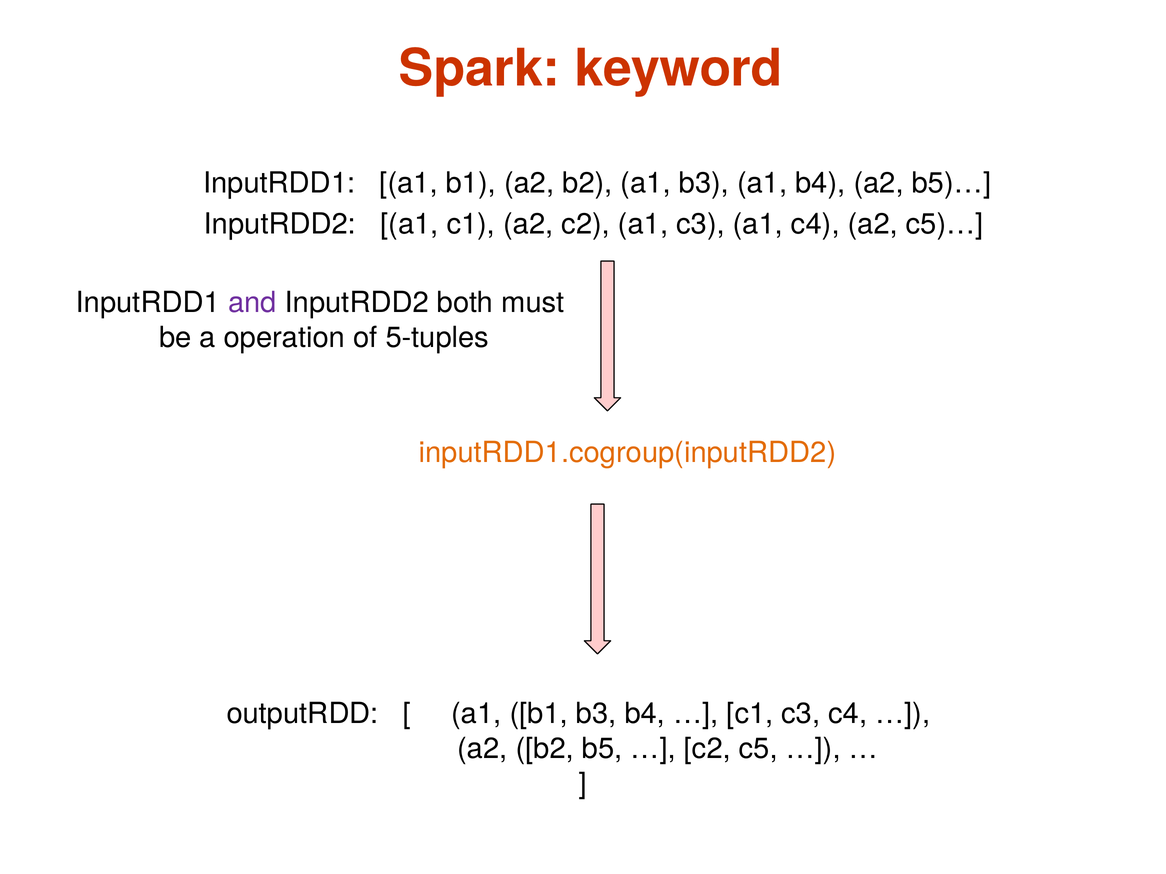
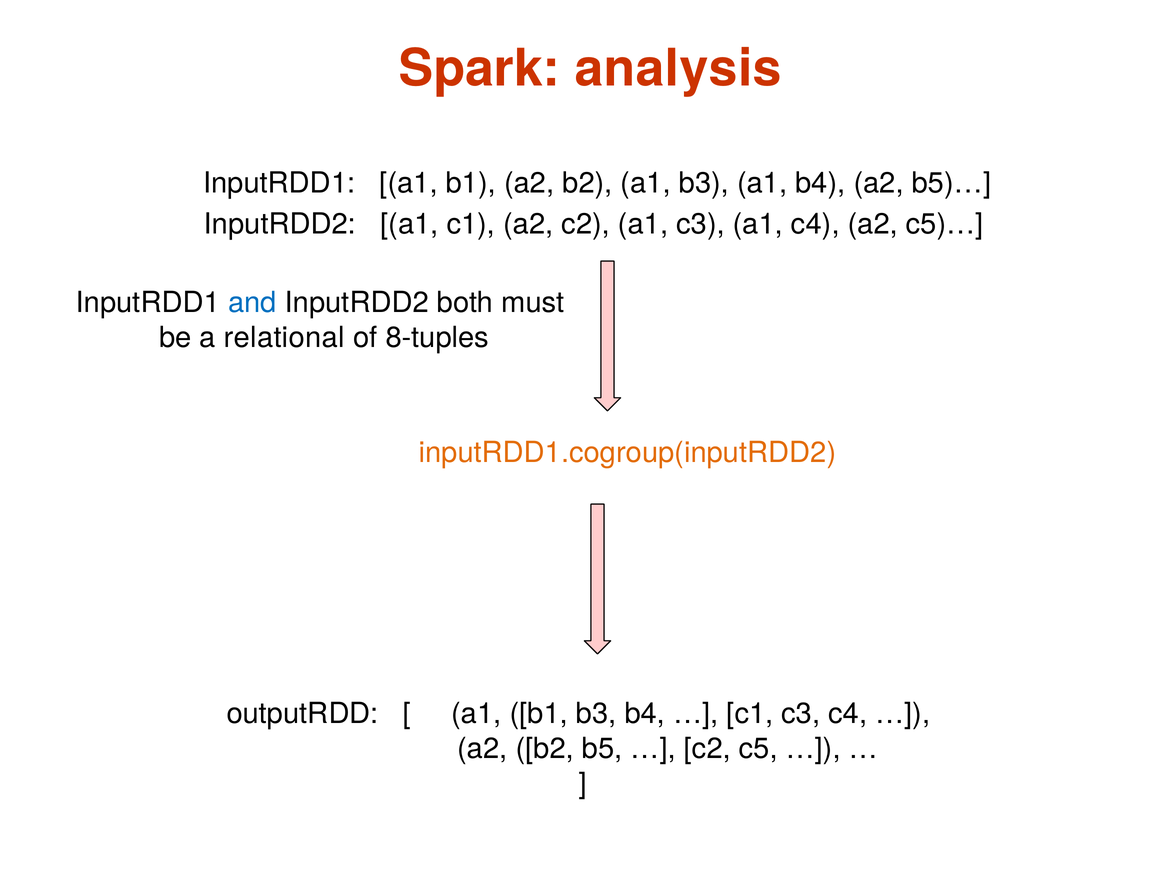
keyword: keyword -> analysis
and colour: purple -> blue
operation: operation -> relational
5-tuples: 5-tuples -> 8-tuples
